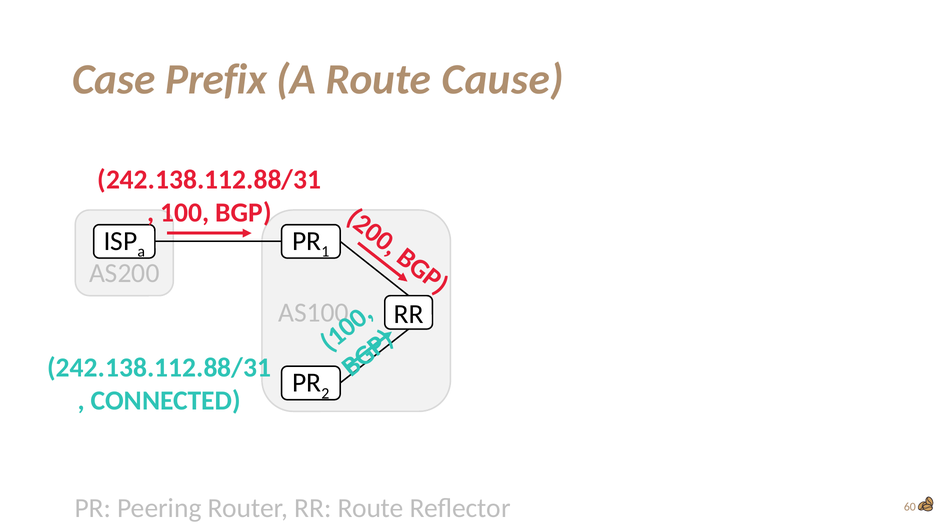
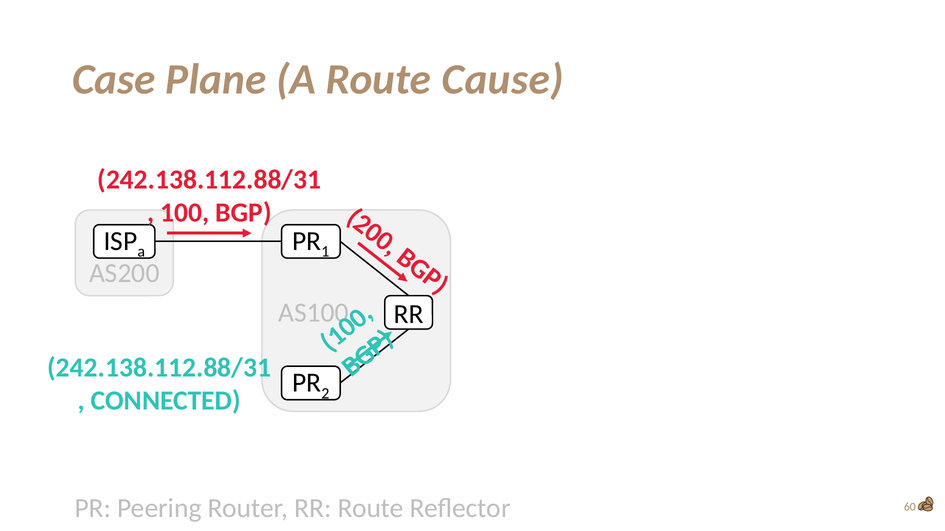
Prefix: Prefix -> Plane
